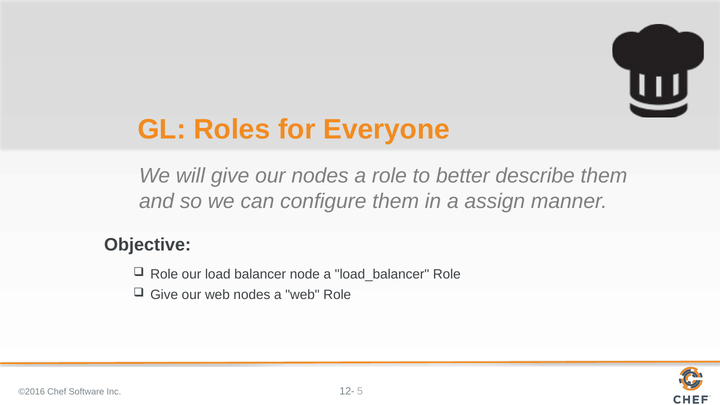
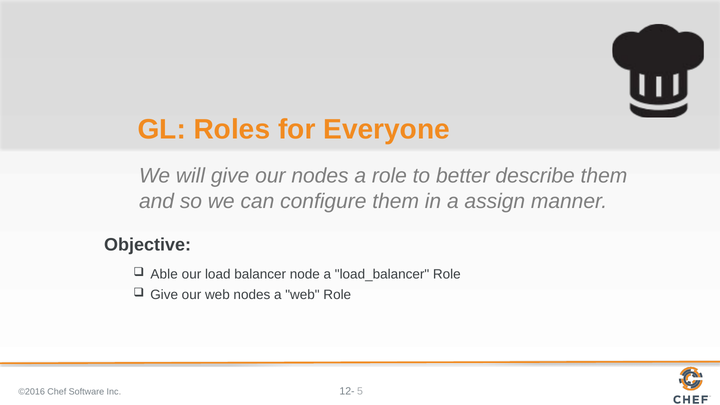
Role at (164, 274): Role -> Able
